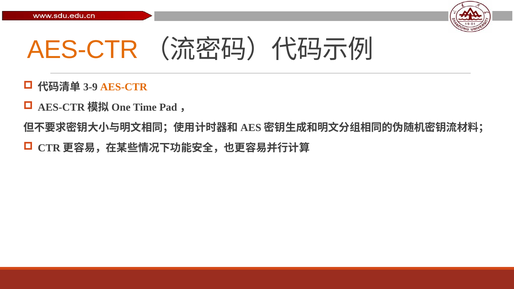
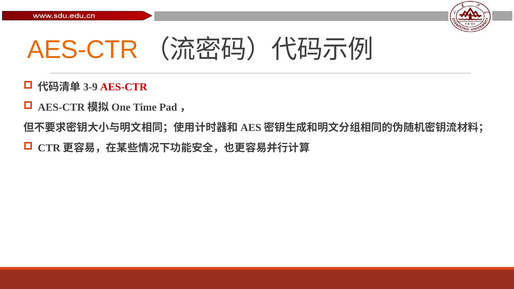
AES-CTR at (124, 87) colour: orange -> red
